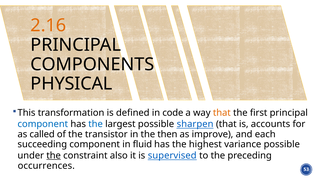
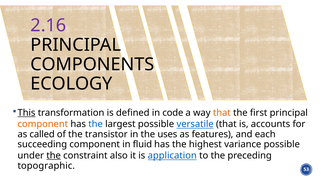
2.16 colour: orange -> purple
PHYSICAL: PHYSICAL -> ECOLOGY
This underline: none -> present
component at (43, 124) colour: blue -> orange
sharpen: sharpen -> versatile
then: then -> uses
improve: improve -> features
supervised: supervised -> application
occurrences: occurrences -> topographic
